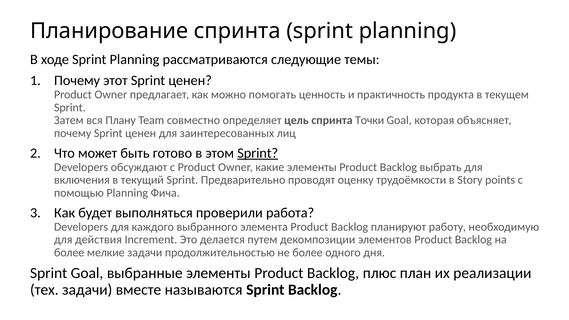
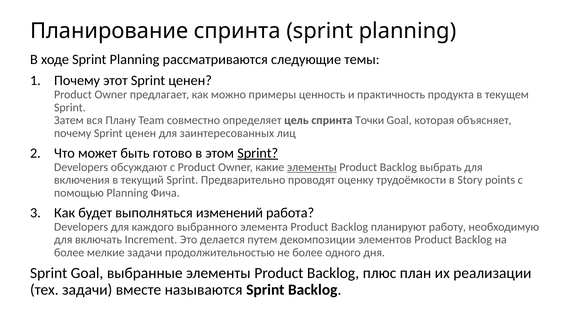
помогать: помогать -> примеры
элементы at (312, 167) underline: none -> present
проверили: проверили -> изменений
действия: действия -> включать
